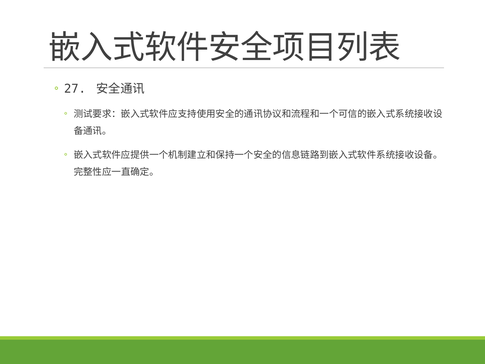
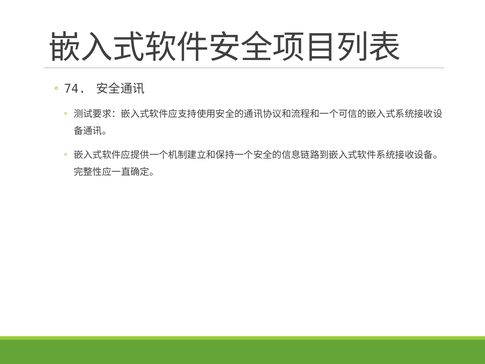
27: 27 -> 74
